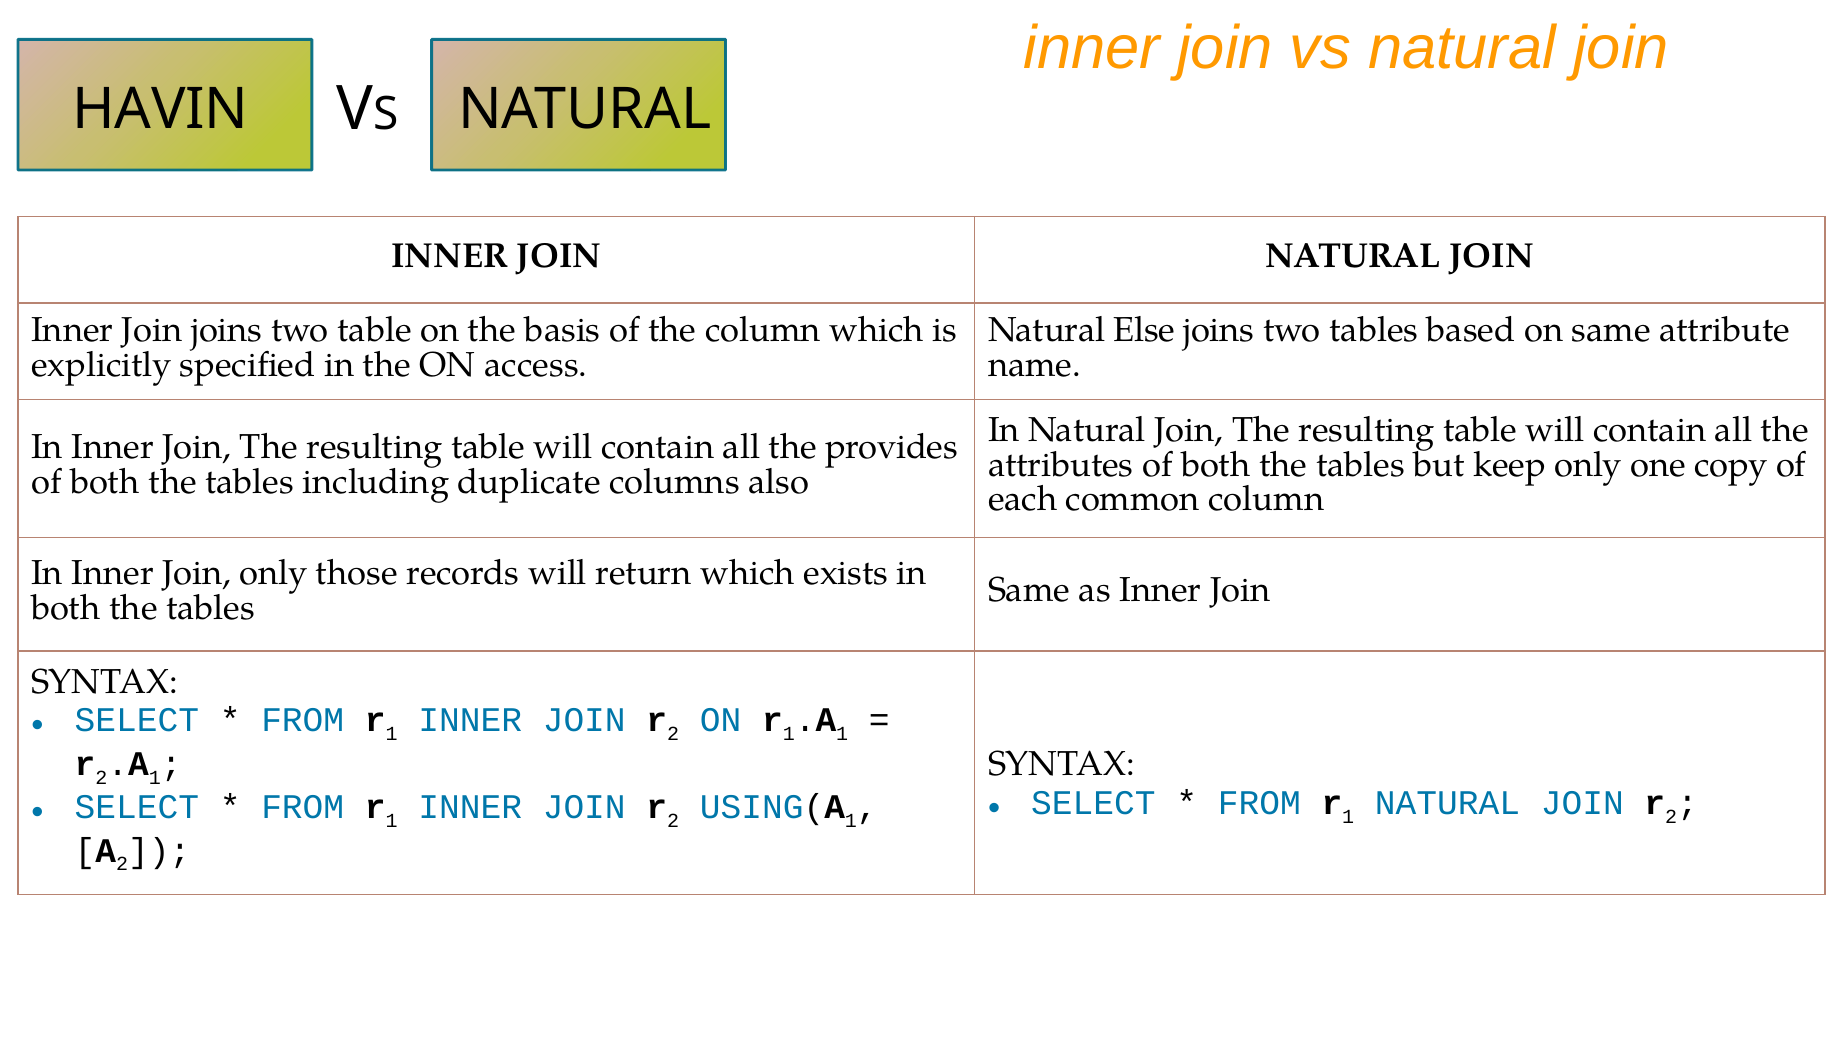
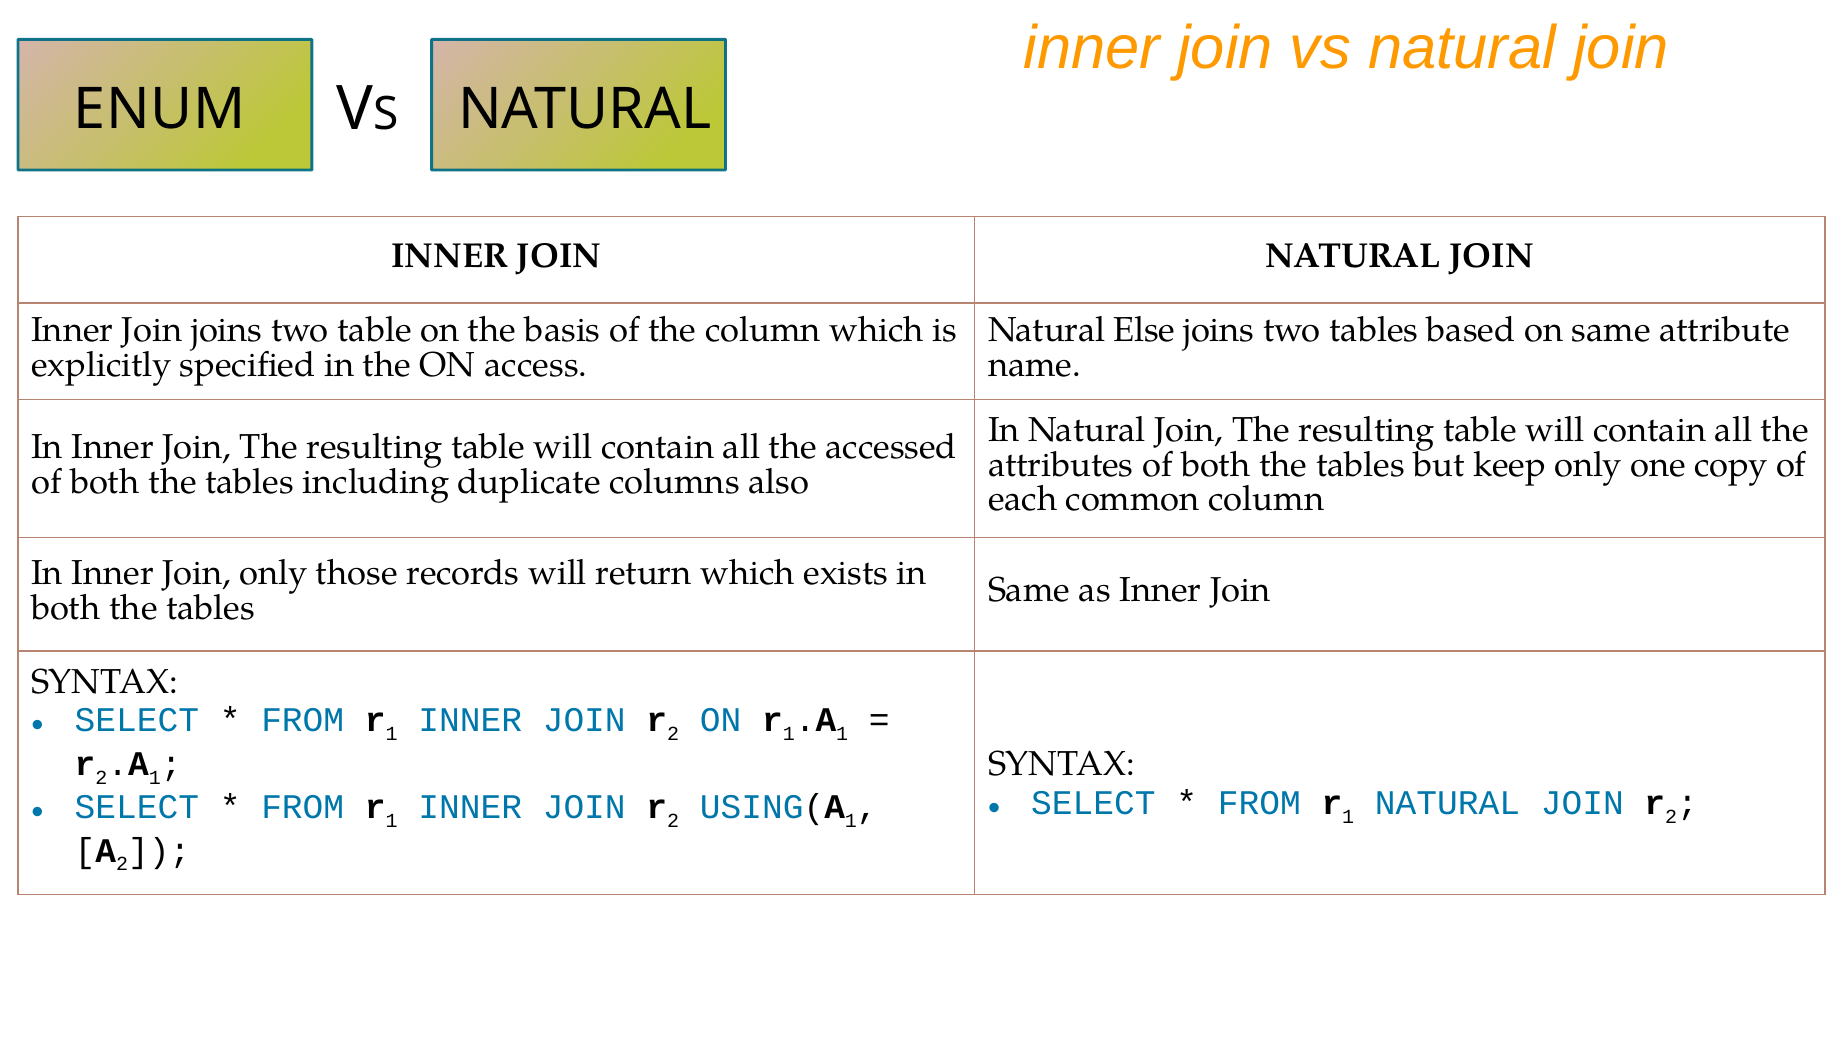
HAVIN: HAVIN -> ENUM
provides: provides -> accessed
